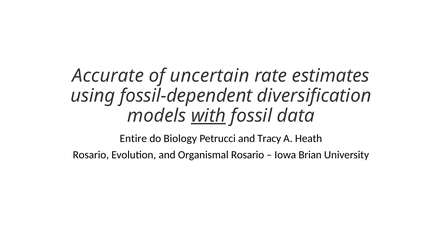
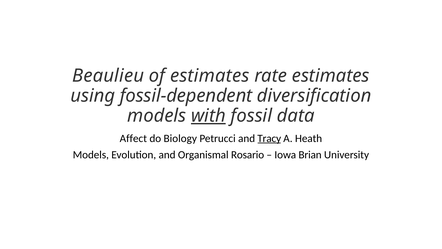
Accurate: Accurate -> Beaulieu
of uncertain: uncertain -> estimates
Entire: Entire -> Affect
Tracy underline: none -> present
Rosario at (91, 155): Rosario -> Models
